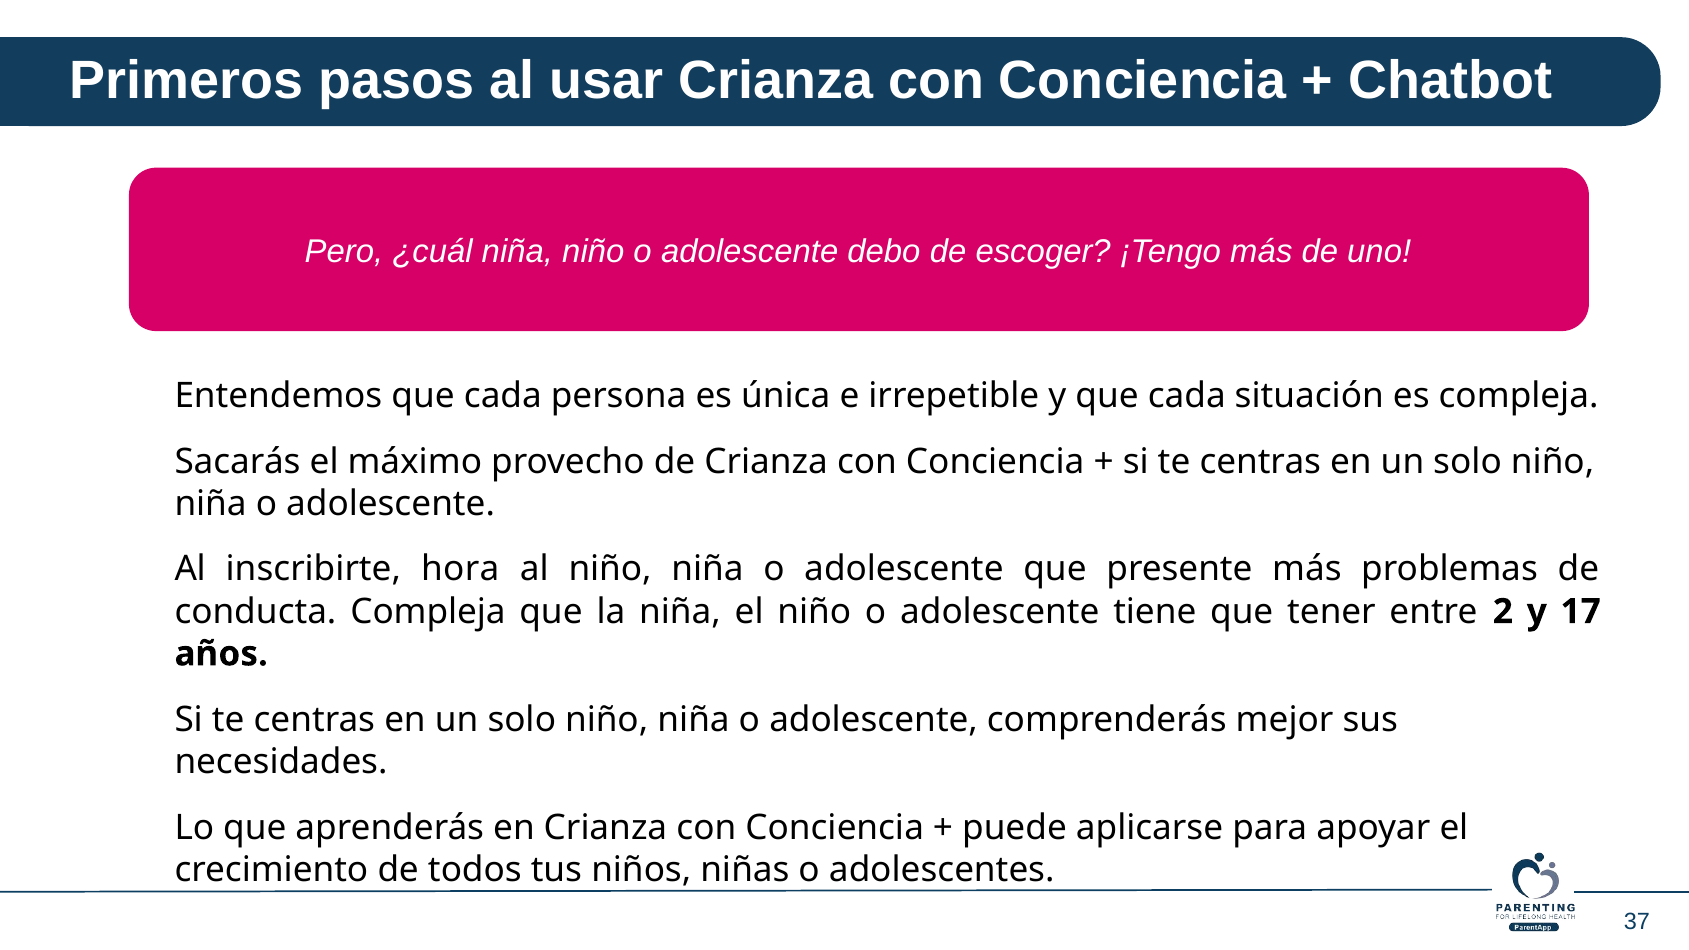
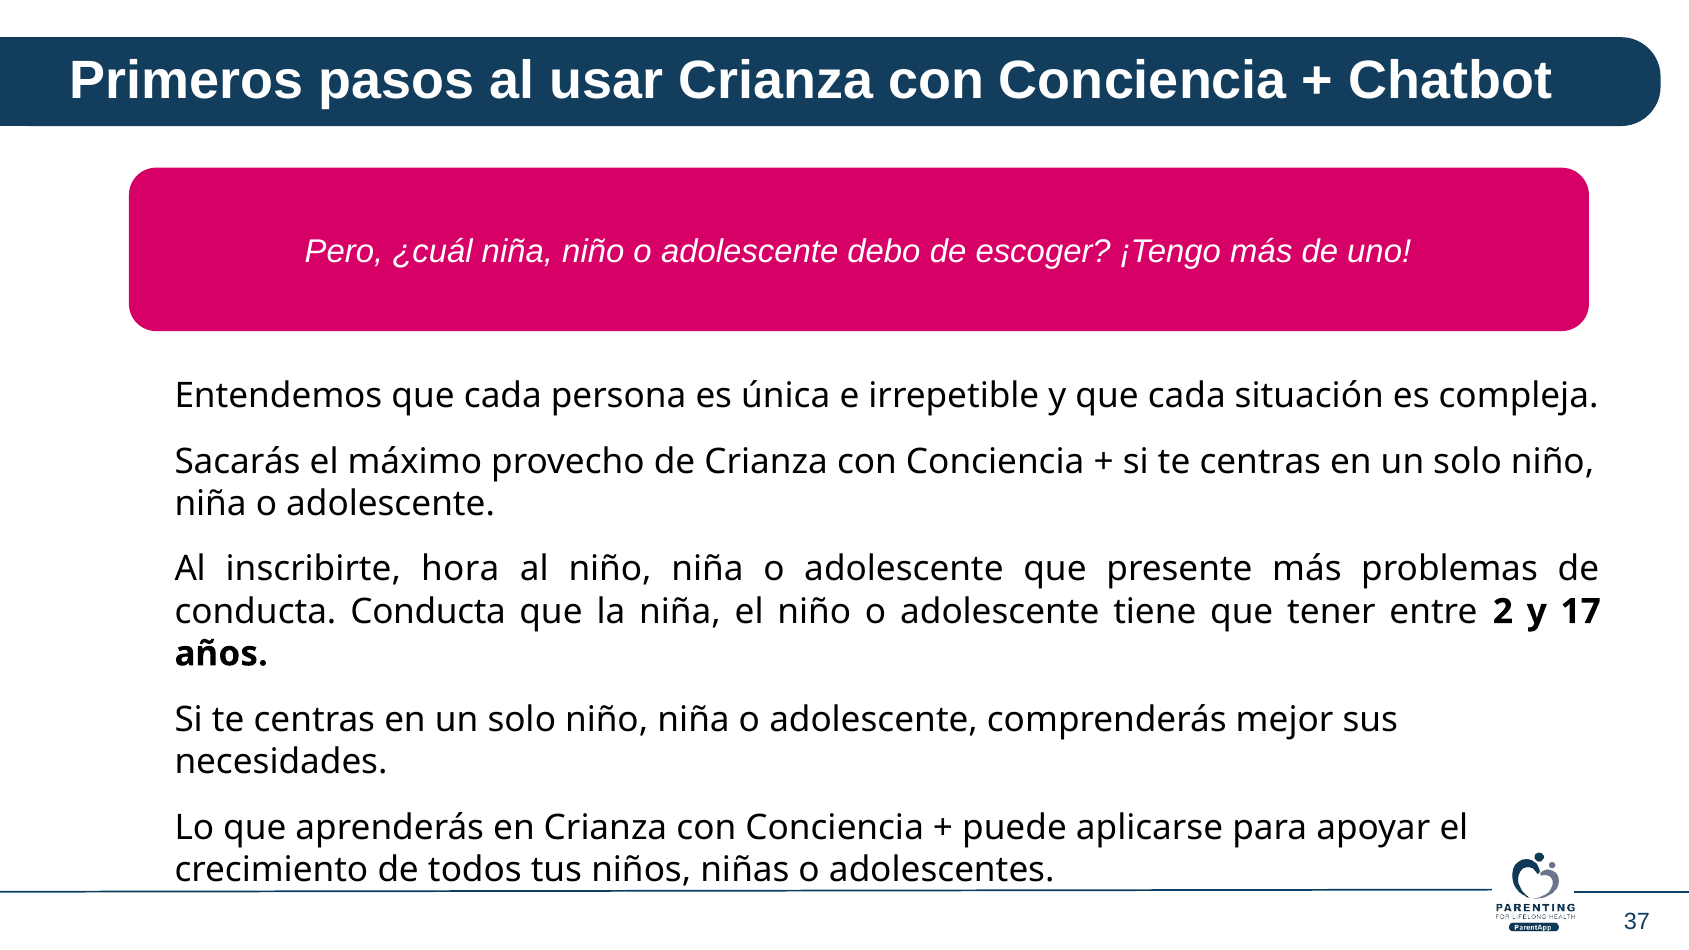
conducta Compleja: Compleja -> Conducta
